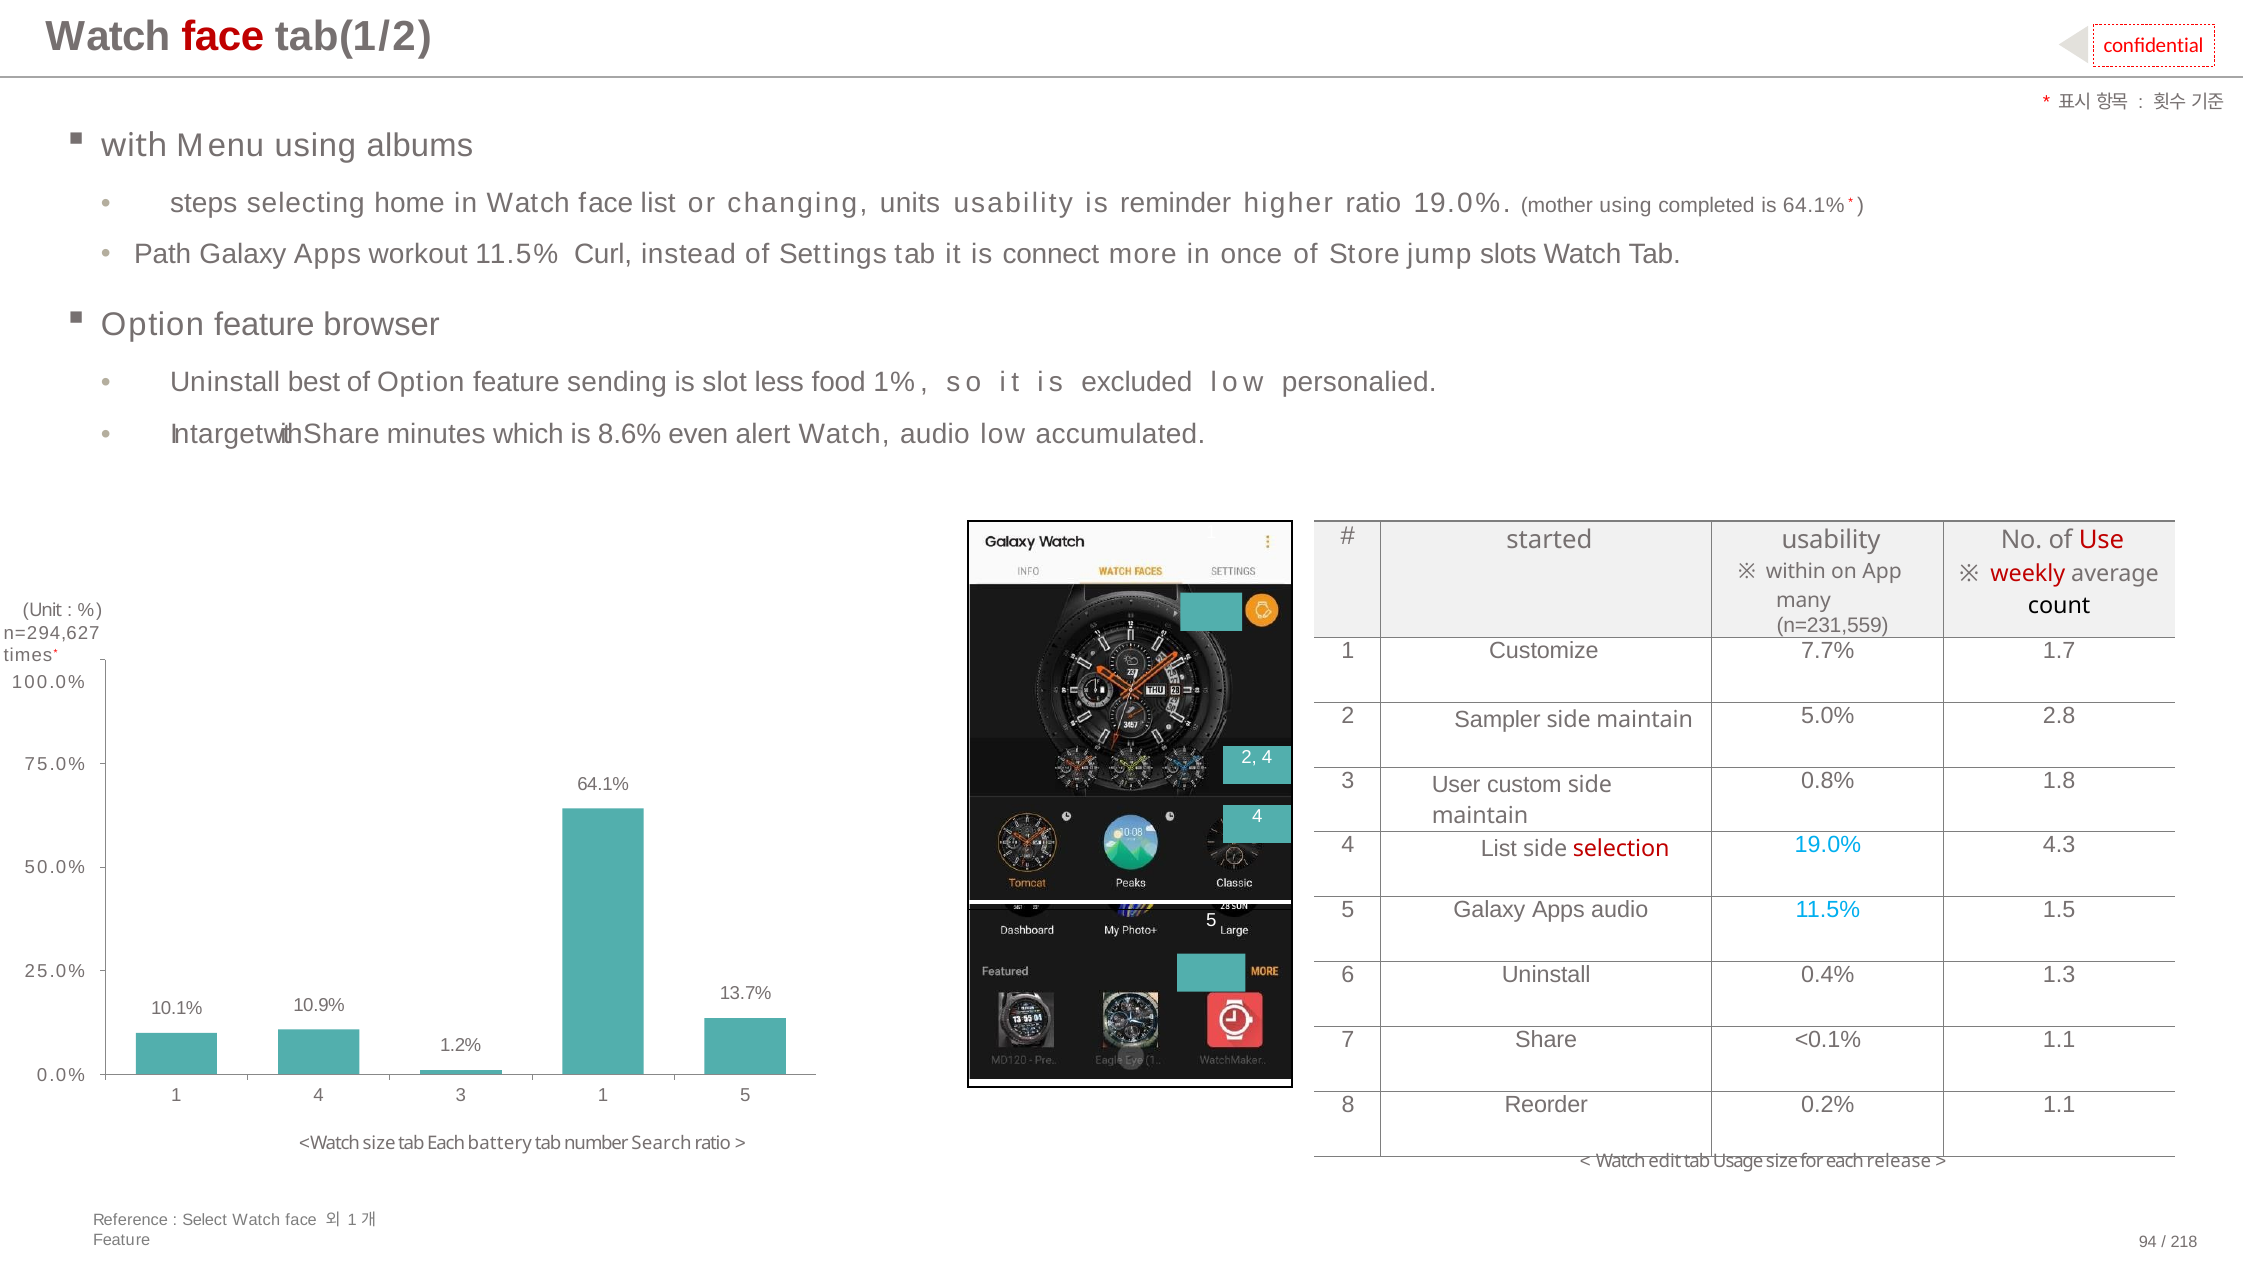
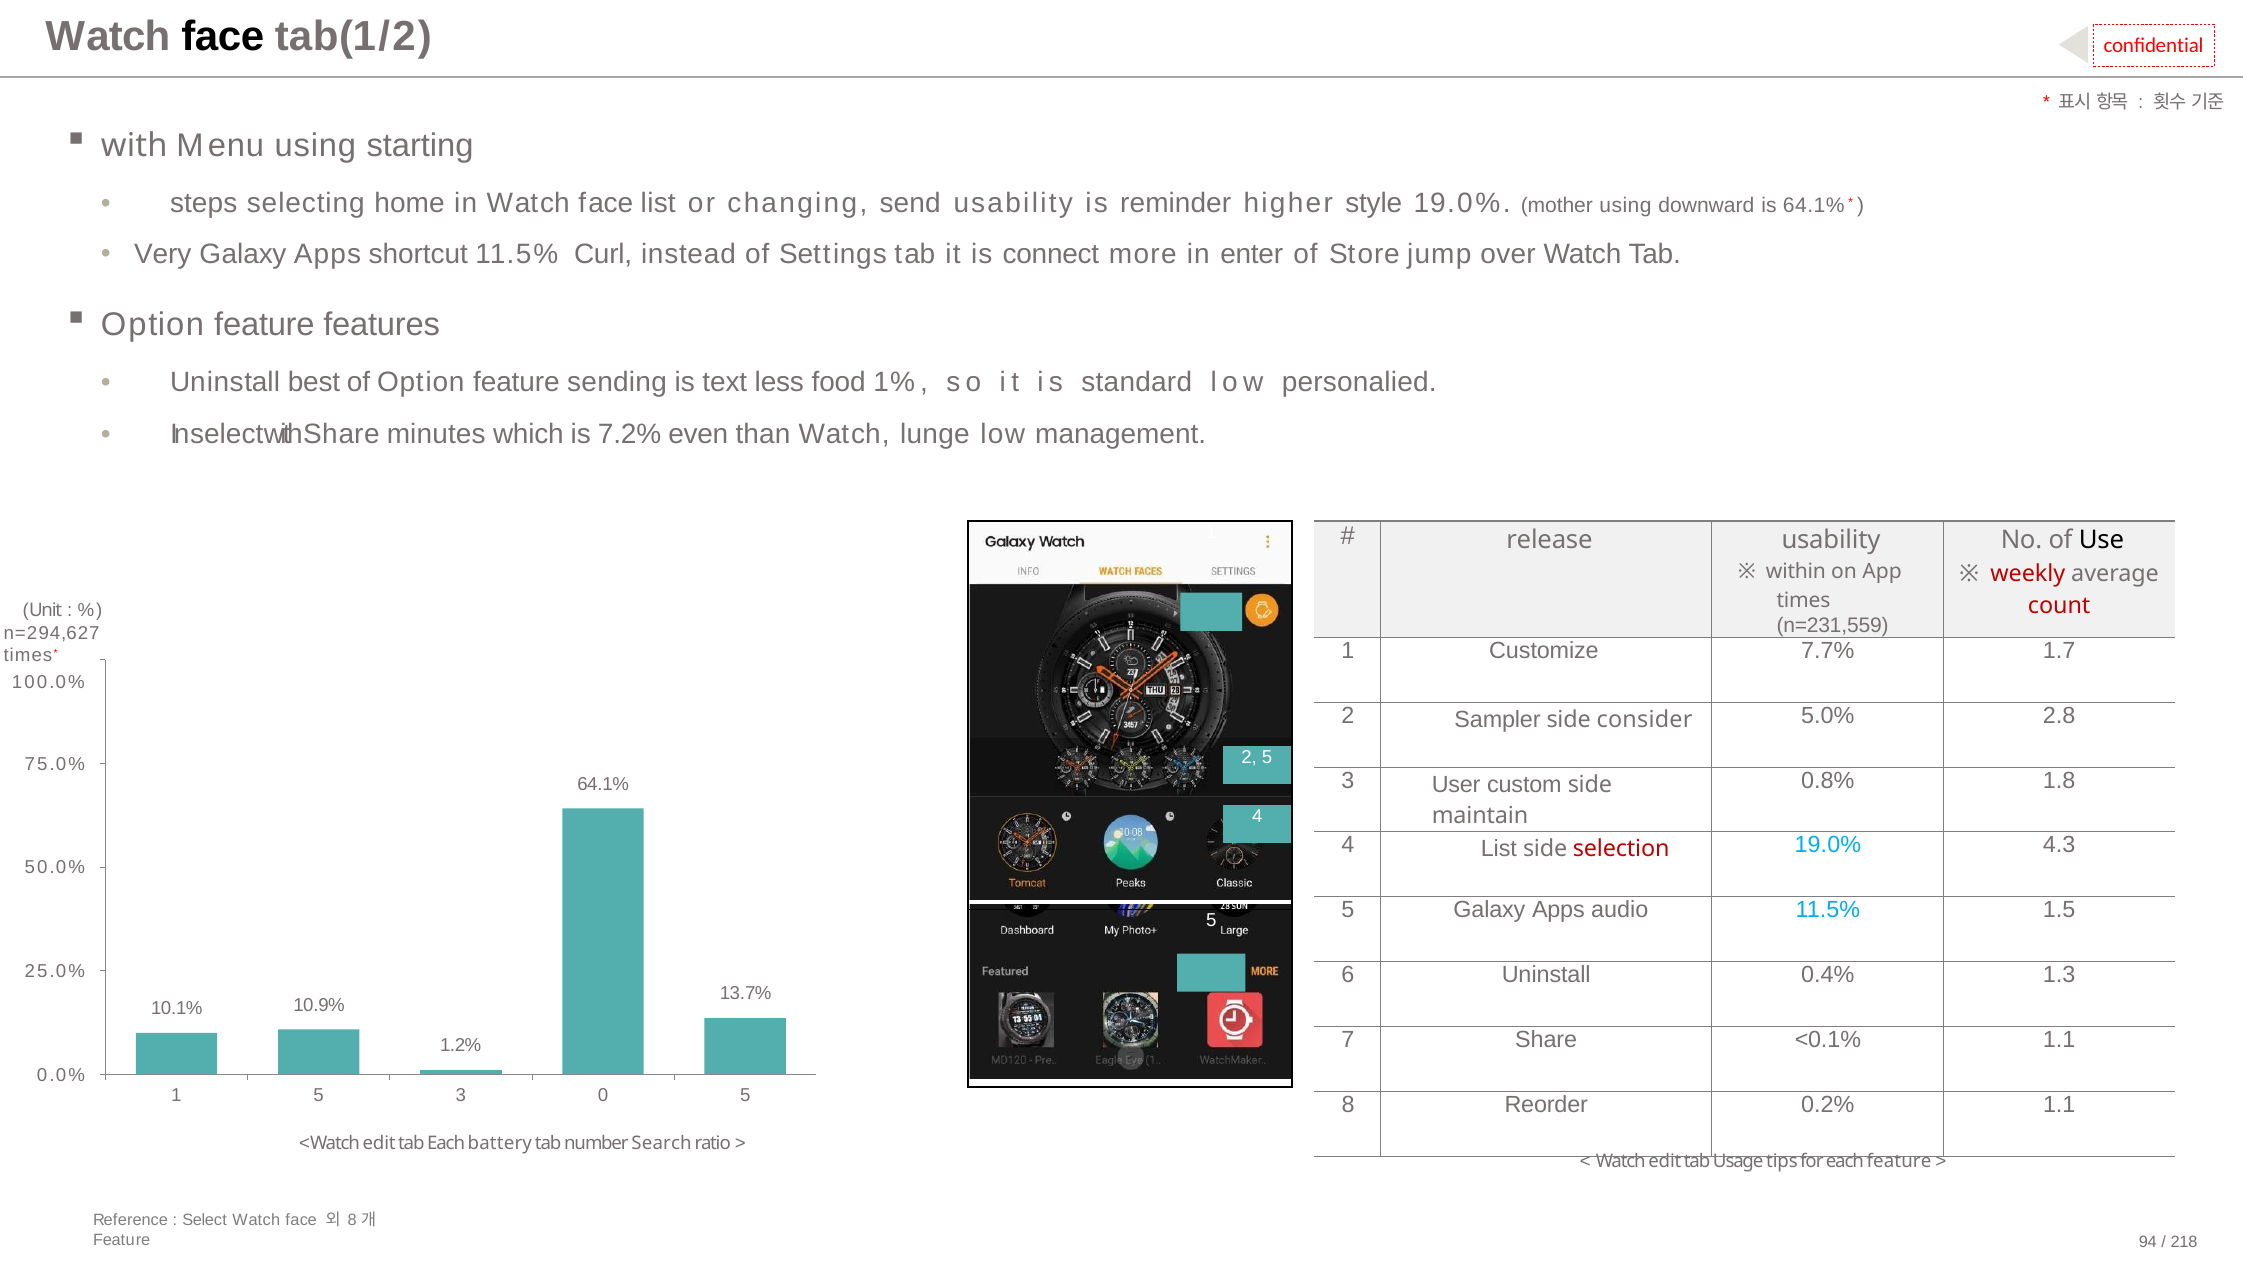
face at (223, 37) colour: red -> black
albums: albums -> starting
units: units -> send
higher ratio: ratio -> style
completed: completed -> downward
Path: Path -> Very
workout: workout -> shortcut
once: once -> enter
slots: slots -> over
browser: browser -> features
slot: slot -> text
excluded: excluded -> standard
In target: target -> select
8.6%: 8.6% -> 7.2%
alert: alert -> than
Watch audio: audio -> lunge
accumulated: accumulated -> management
started: started -> release
Use colour: red -> black
many: many -> times
count colour: black -> red
Sampler side maintain: maintain -> consider
2 4: 4 -> 5
1 4: 4 -> 5
3 1: 1 -> 0
<Watch size: size -> edit
Usage size: size -> tips
each release: release -> feature
1 at (352, 1221): 1 -> 8
